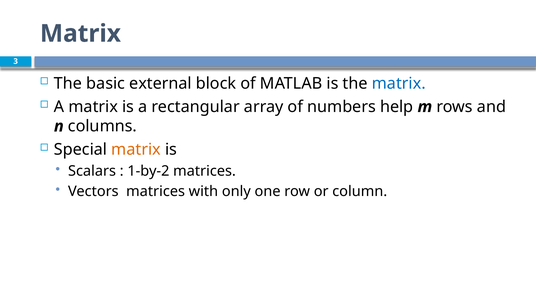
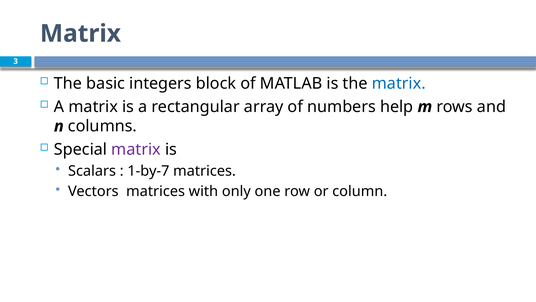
external: external -> integers
matrix at (136, 149) colour: orange -> purple
1-by-2: 1-by-2 -> 1-by-7
